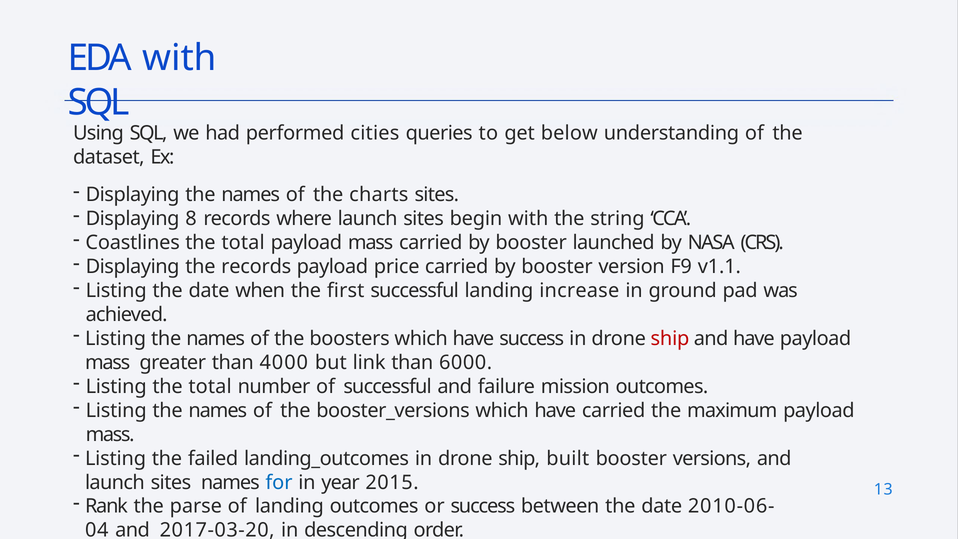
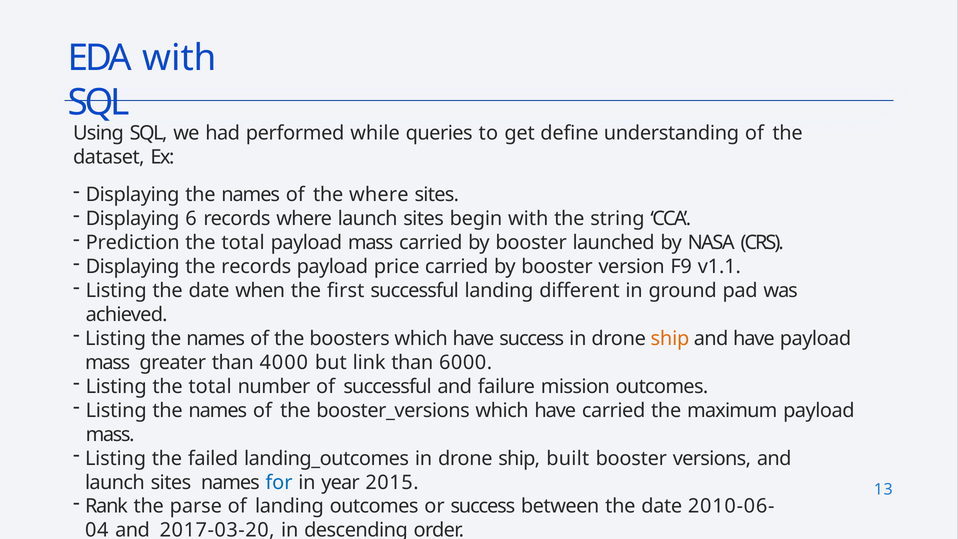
cities: cities -> while
below: below -> define
the charts: charts -> where
8: 8 -> 6
Coastlines: Coastlines -> Prediction
increase: increase -> different
ship at (670, 339) colour: red -> orange
